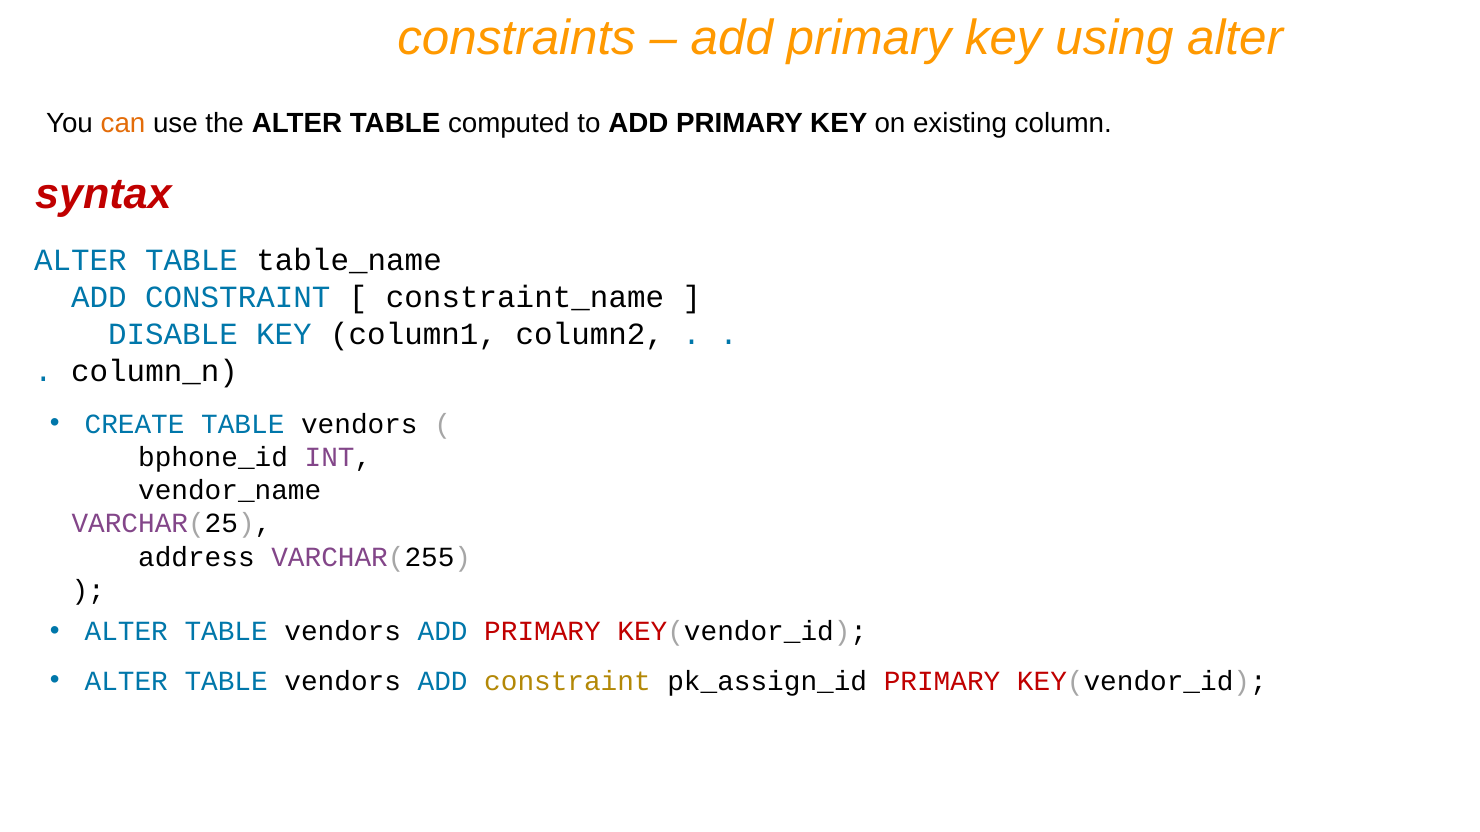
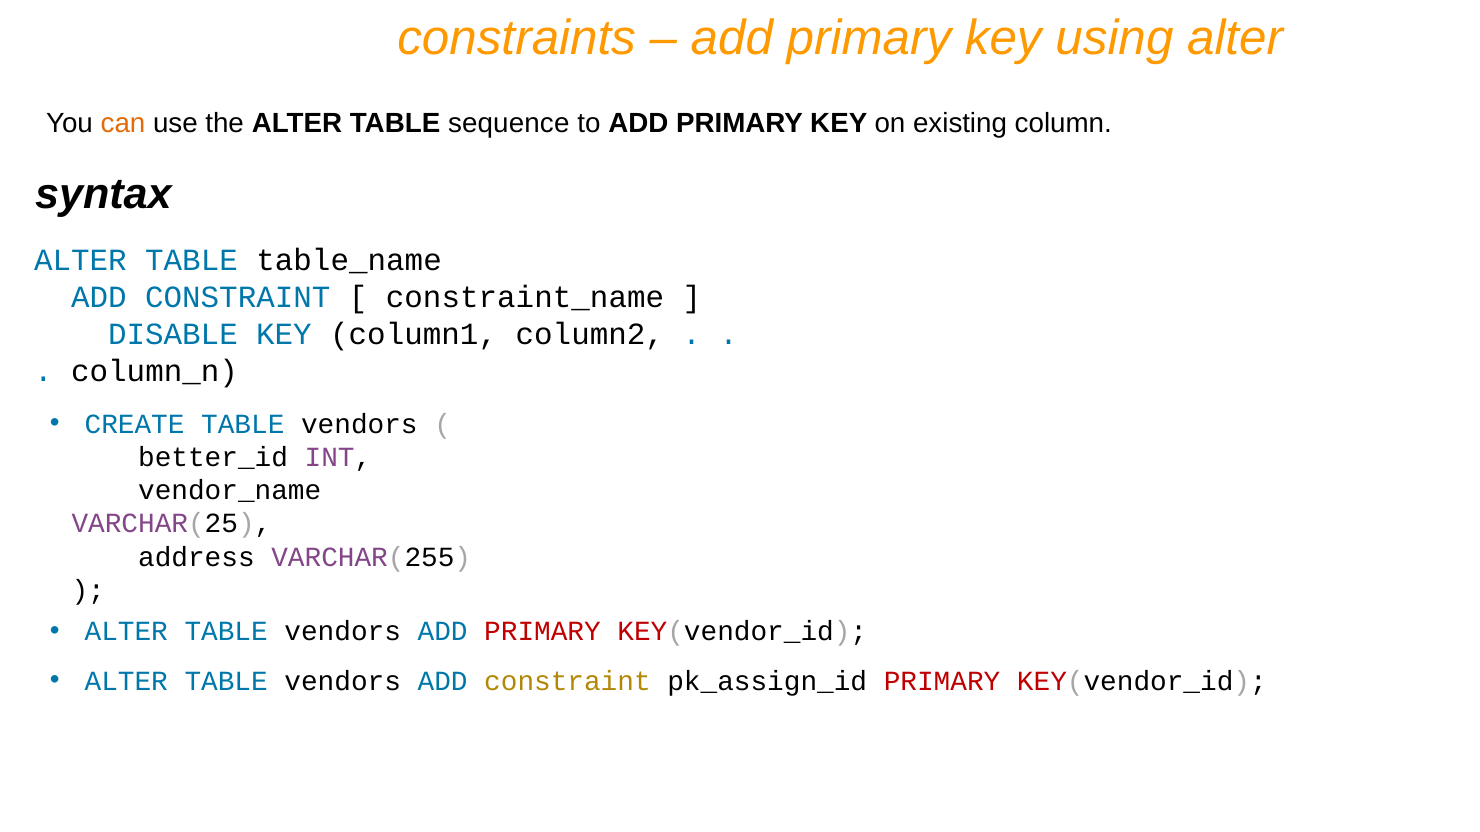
computed: computed -> sequence
syntax colour: red -> black
bphone_id: bphone_id -> better_id
